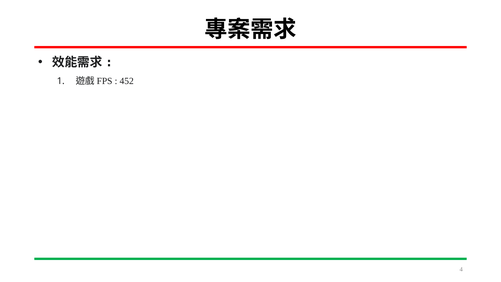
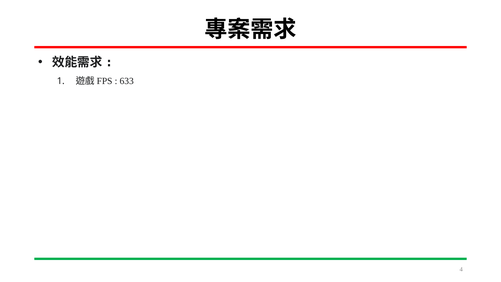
452: 452 -> 633
